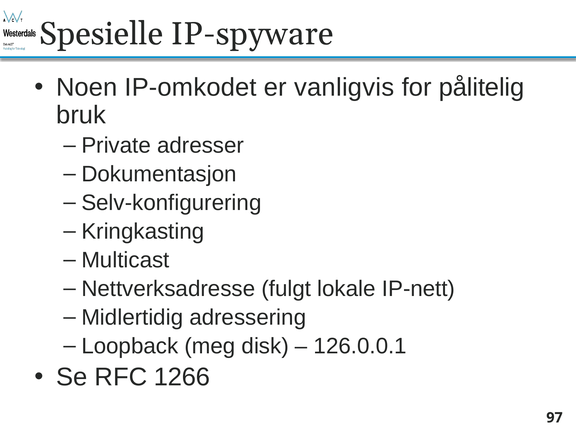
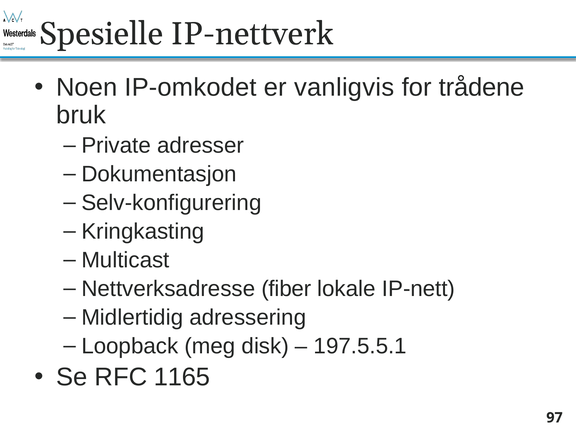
IP-spyware: IP-spyware -> IP-nettverk
pålitelig: pålitelig -> trådene
fulgt: fulgt -> fiber
126.0.0.1: 126.0.0.1 -> 197.5.5.1
1266: 1266 -> 1165
